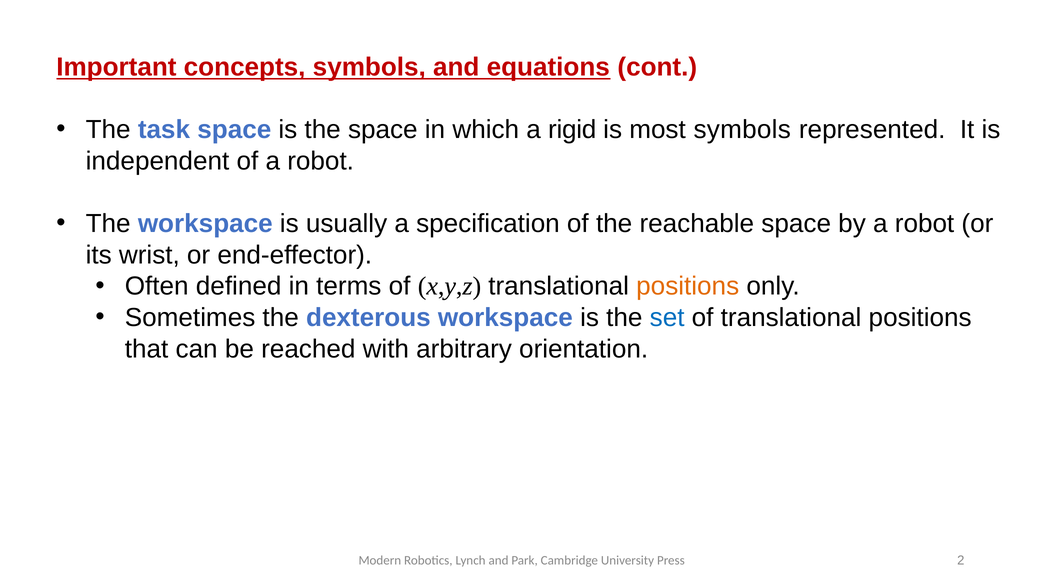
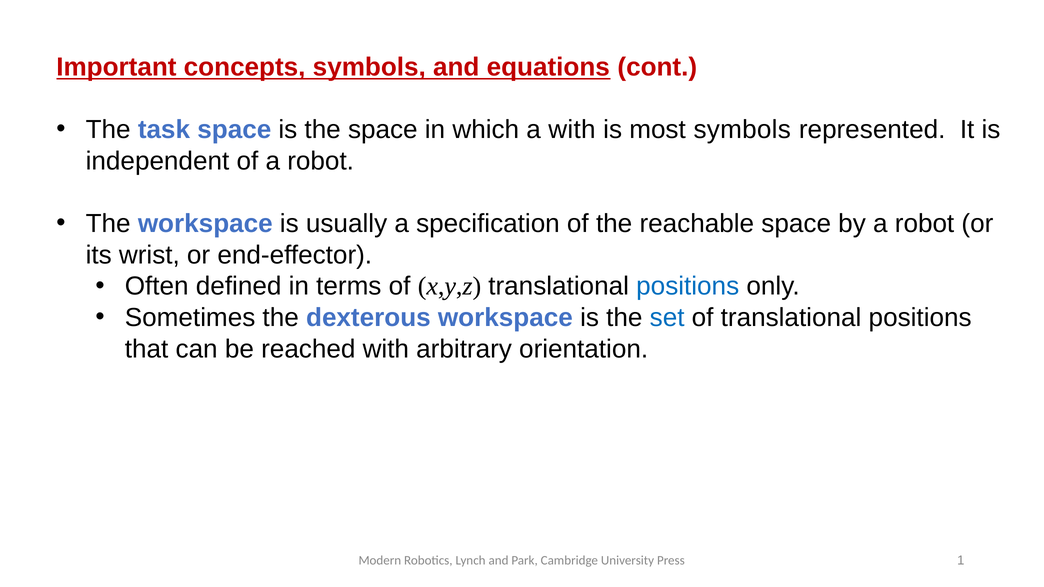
a rigid: rigid -> with
positions at (688, 286) colour: orange -> blue
2: 2 -> 1
